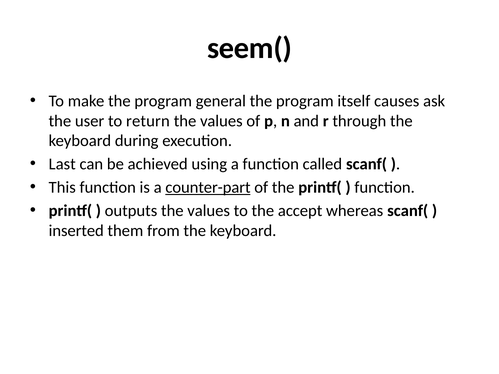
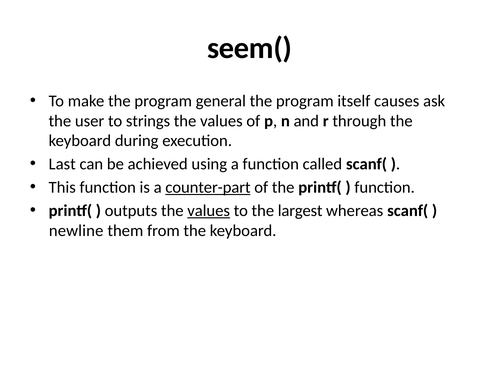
return: return -> strings
values at (209, 211) underline: none -> present
accept: accept -> largest
inserted: inserted -> newline
